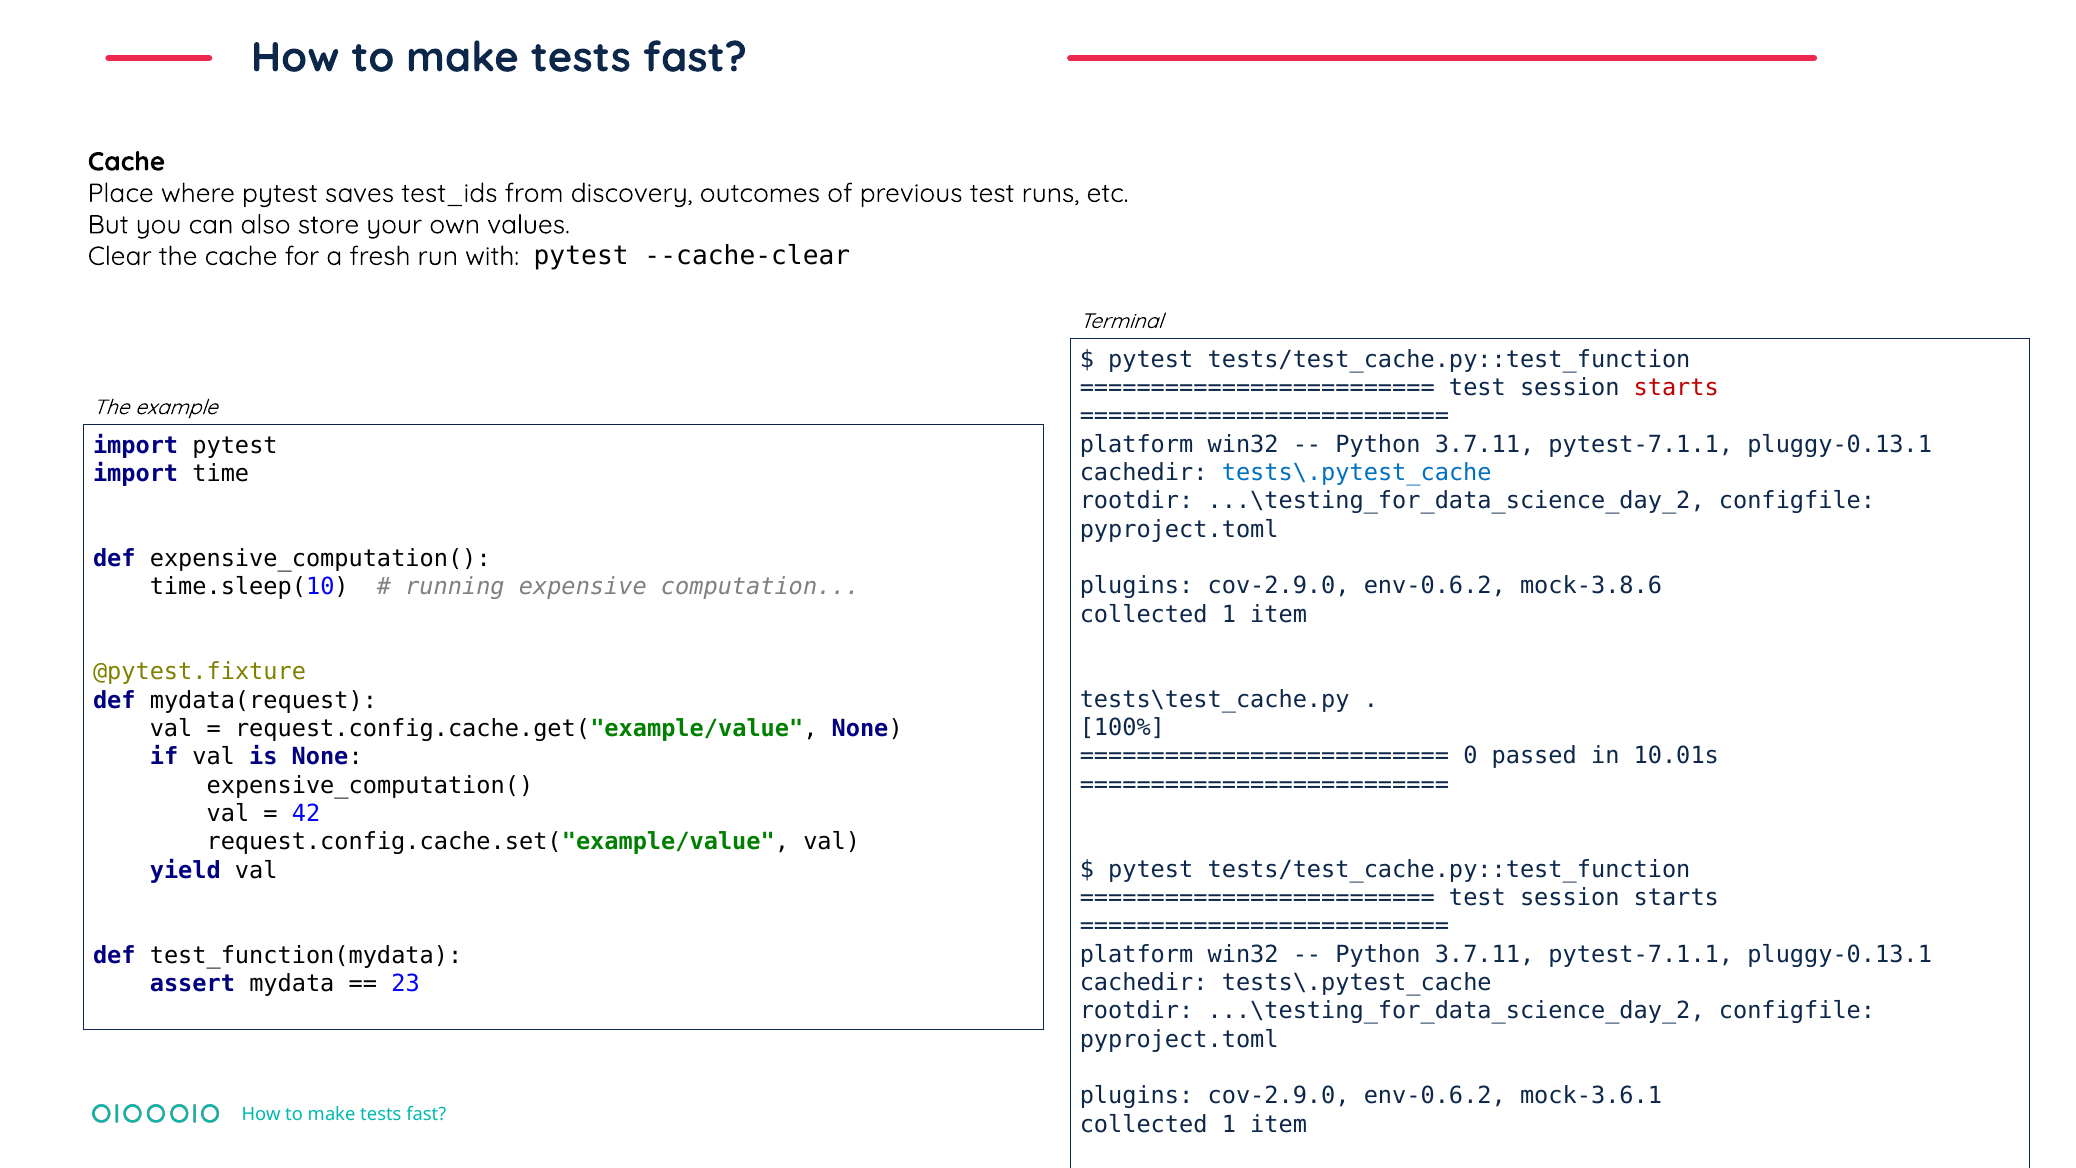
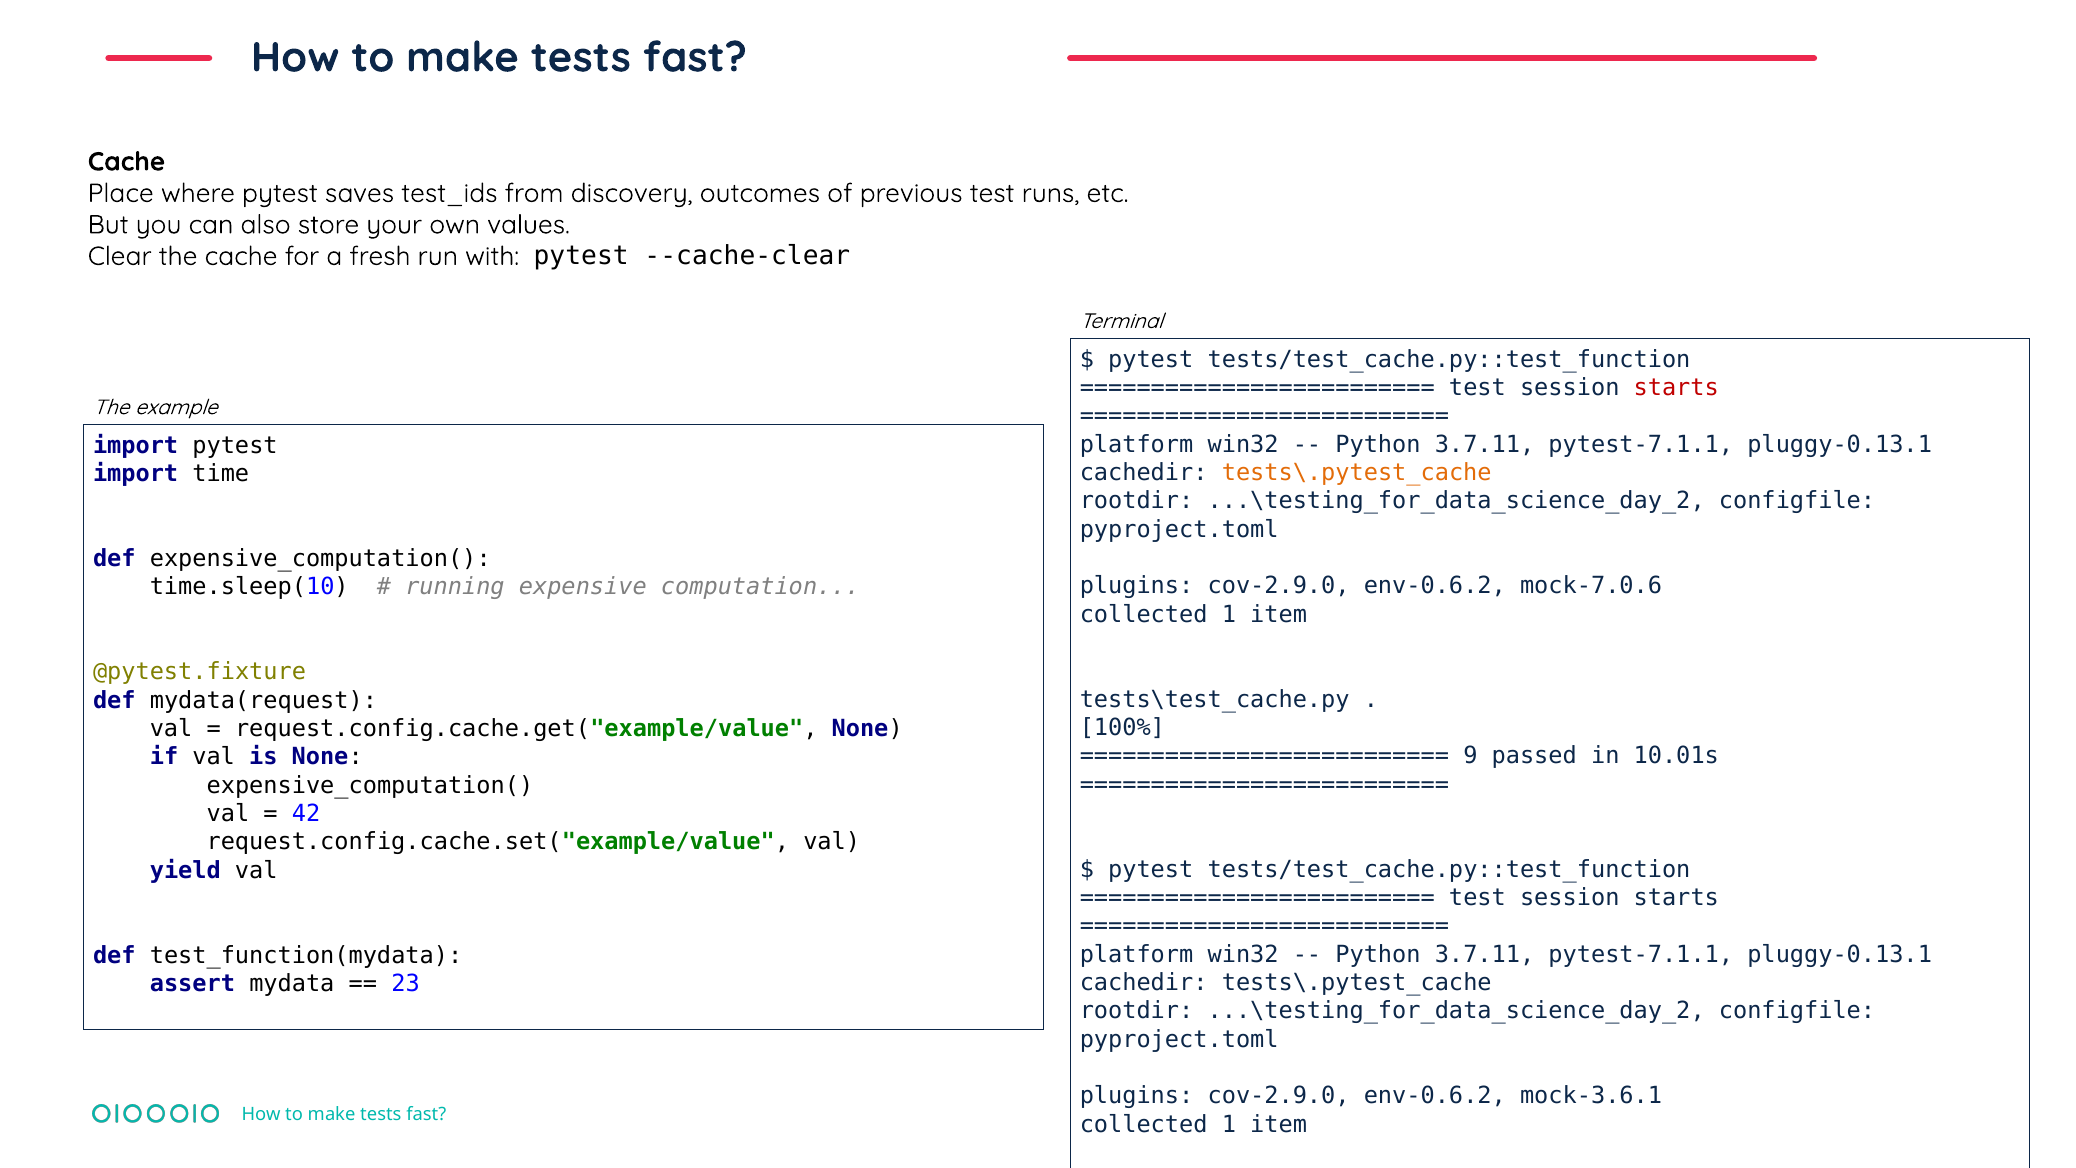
tests\.pytest_cache at (1357, 473) colour: blue -> orange
mock-3.8.6: mock-3.8.6 -> mock-7.0.6
0: 0 -> 9
